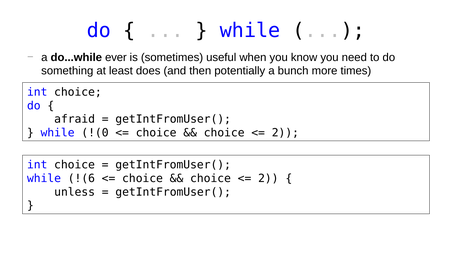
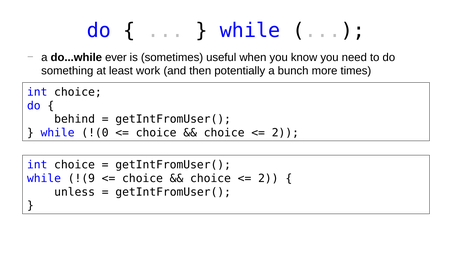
does: does -> work
afraid: afraid -> behind
!(6: !(6 -> !(9
